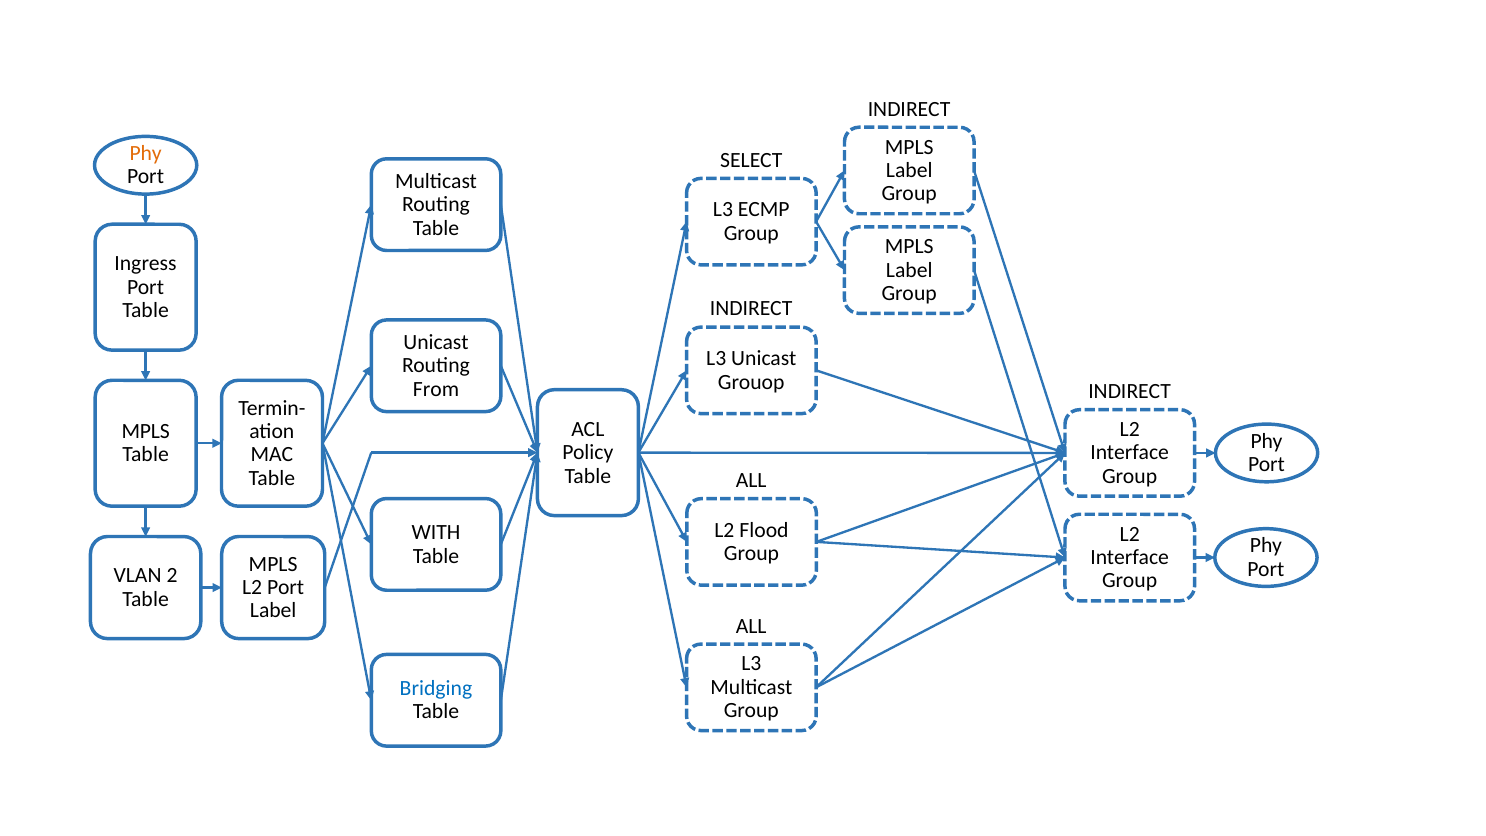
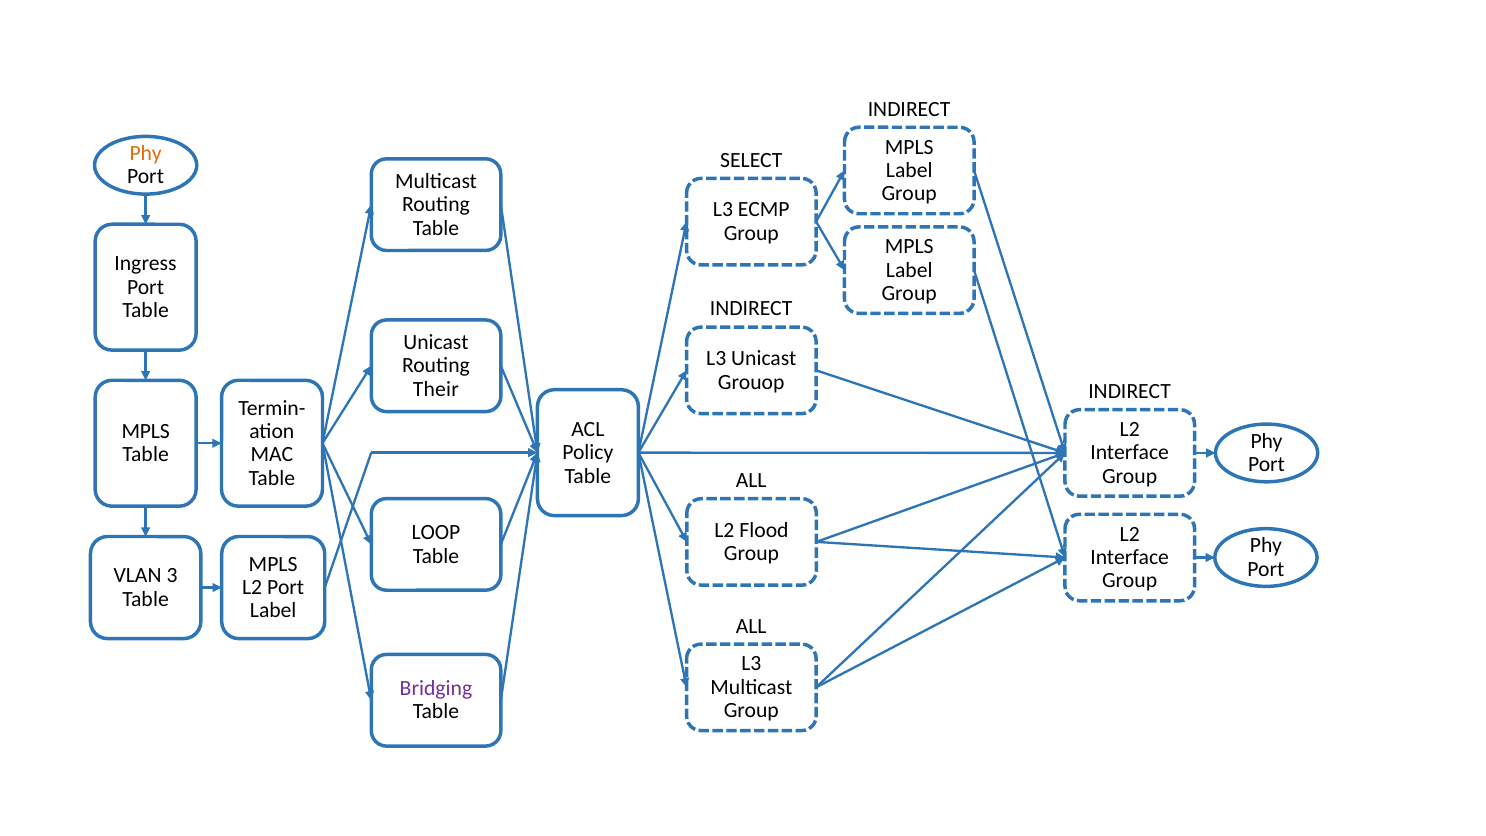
From: From -> Their
WITH: WITH -> LOOP
2: 2 -> 3
Bridging colour: blue -> purple
